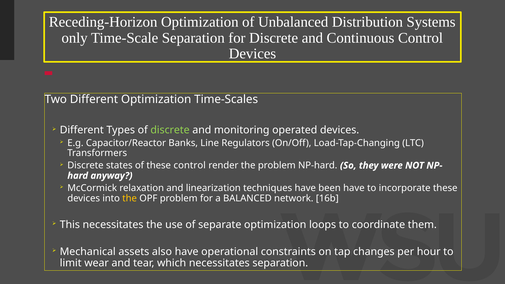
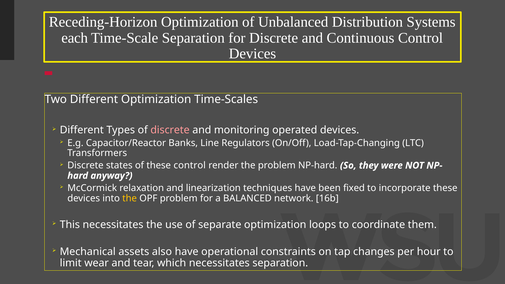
only: only -> each
discrete at (170, 130) colour: light green -> pink
been have: have -> fixed
